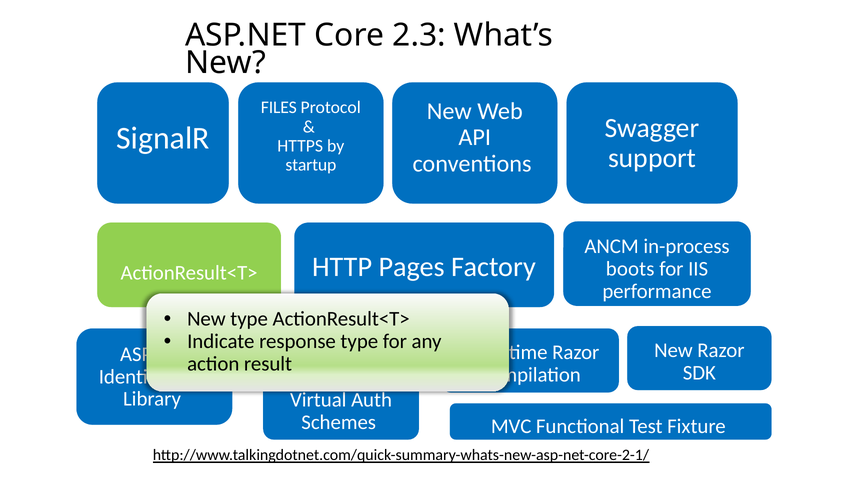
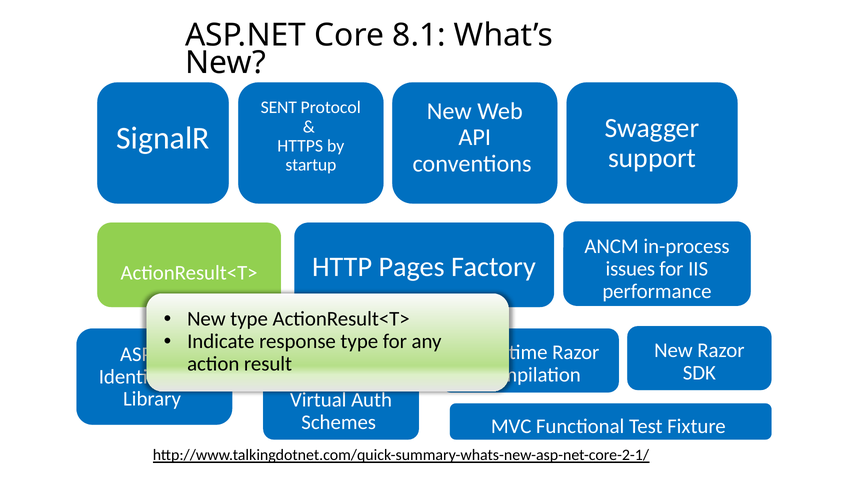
2.3: 2.3 -> 8.1
FILES: FILES -> SENT
boots: boots -> issues
